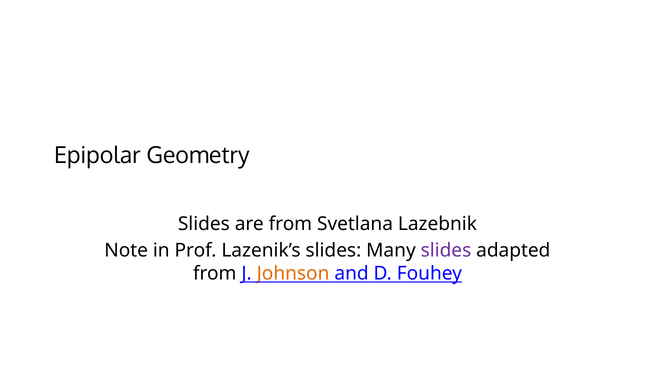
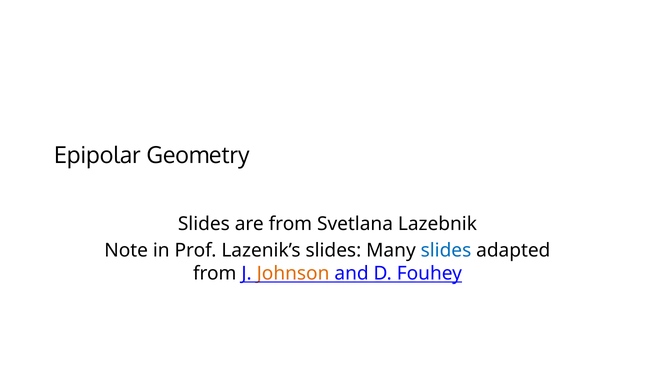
slides at (446, 251) colour: purple -> blue
